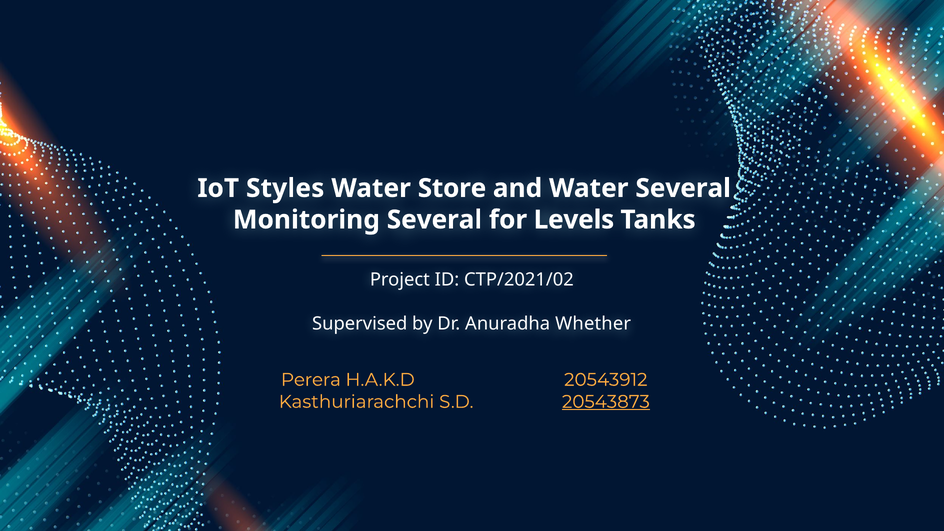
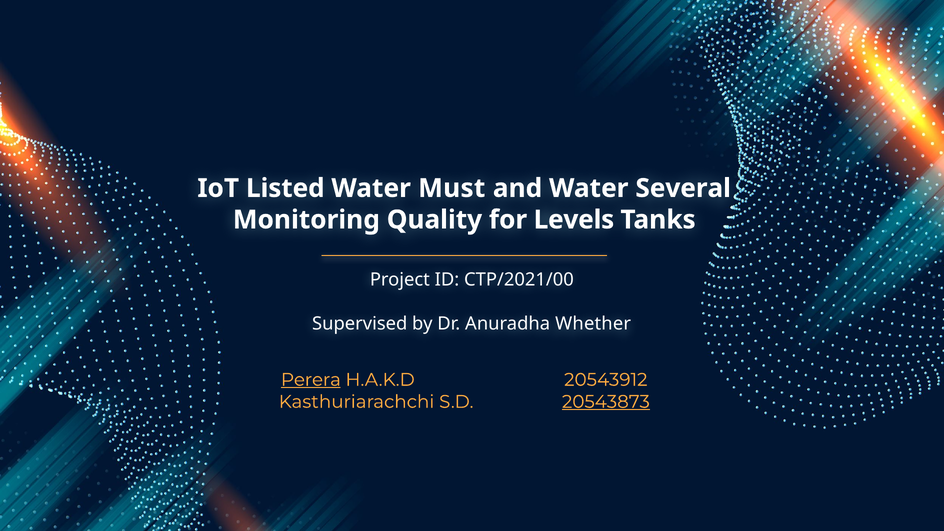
Styles: Styles -> Listed
Store: Store -> Must
Monitoring Several: Several -> Quality
CTP/2021/02: CTP/2021/02 -> CTP/2021/00
Perera underline: none -> present
